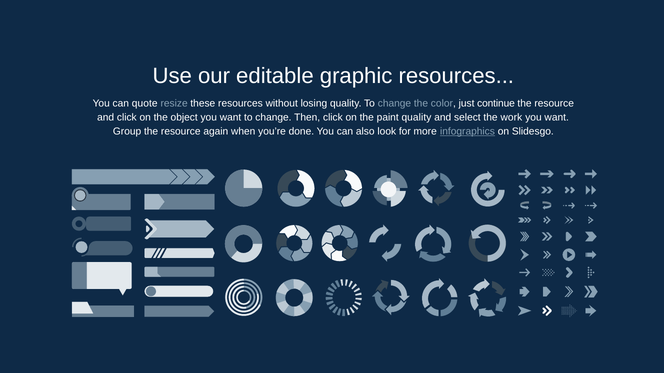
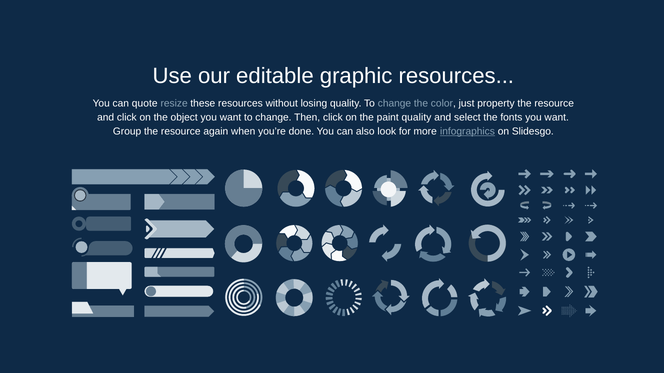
continue: continue -> property
work: work -> fonts
